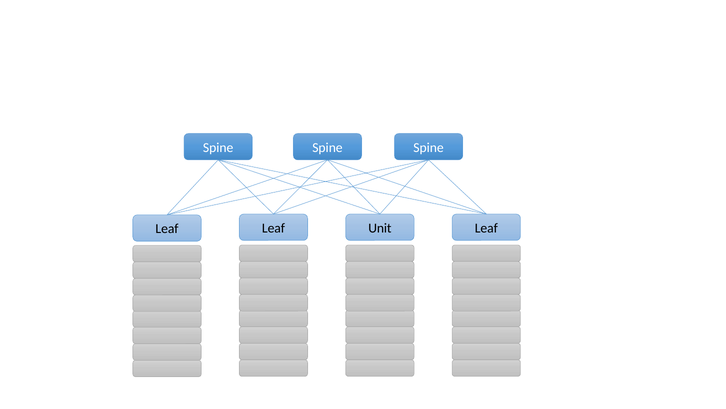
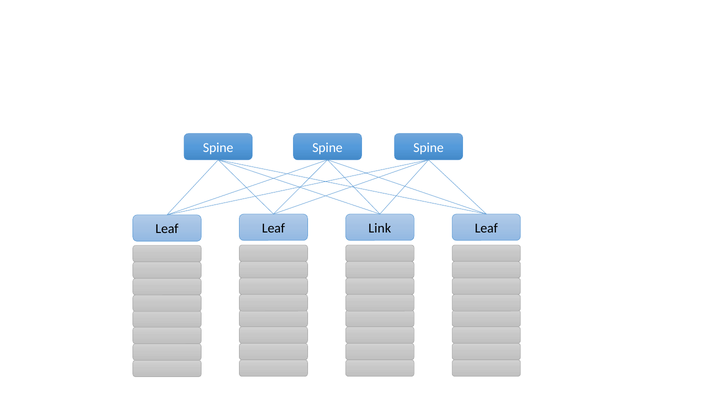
Unit: Unit -> Link
